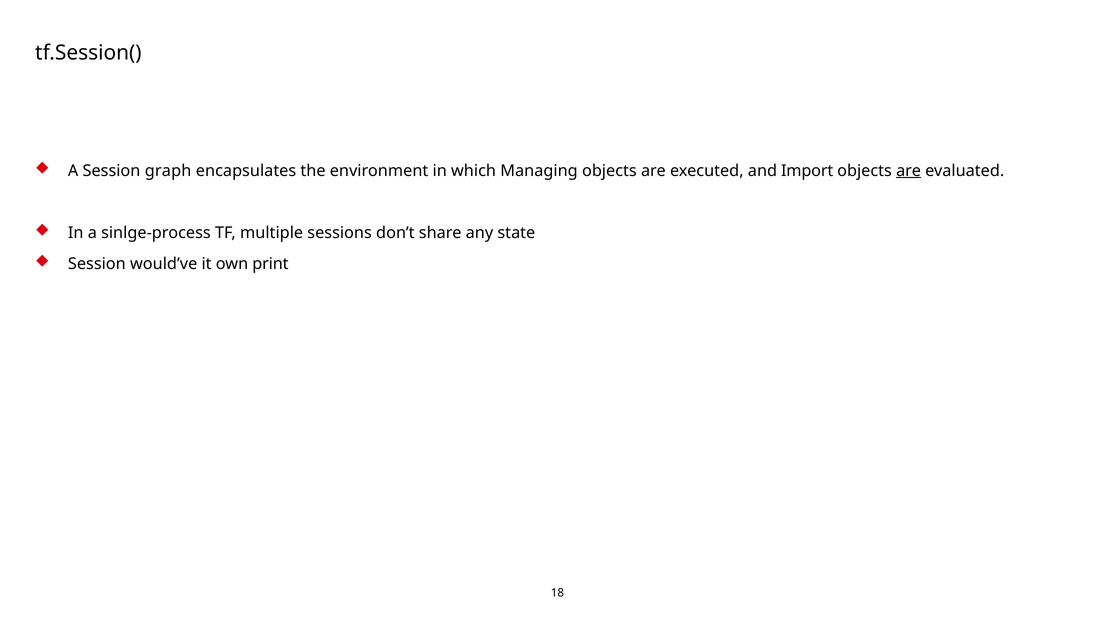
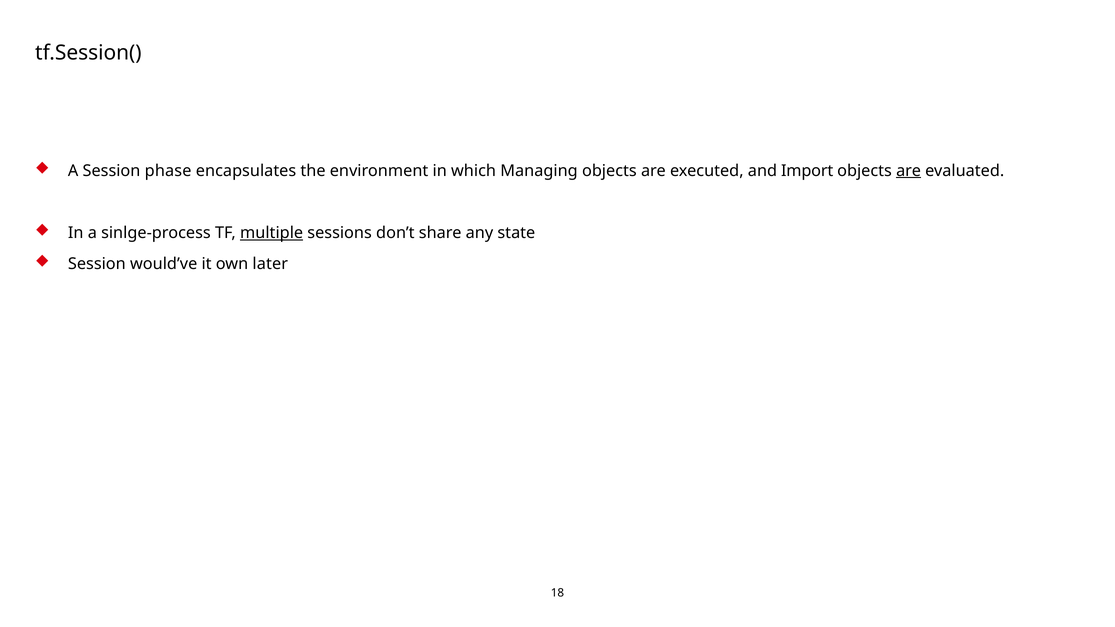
graph: graph -> phase
multiple underline: none -> present
print: print -> later
